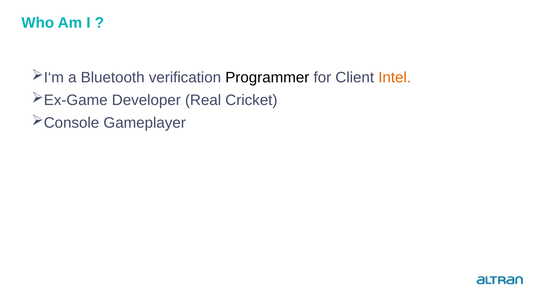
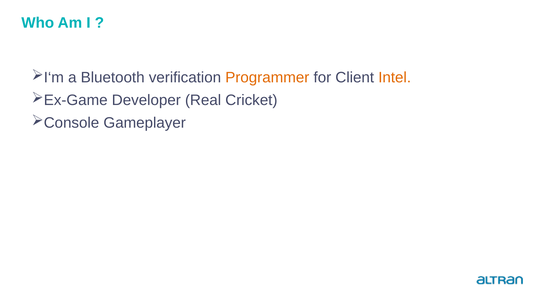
Programmer colour: black -> orange
